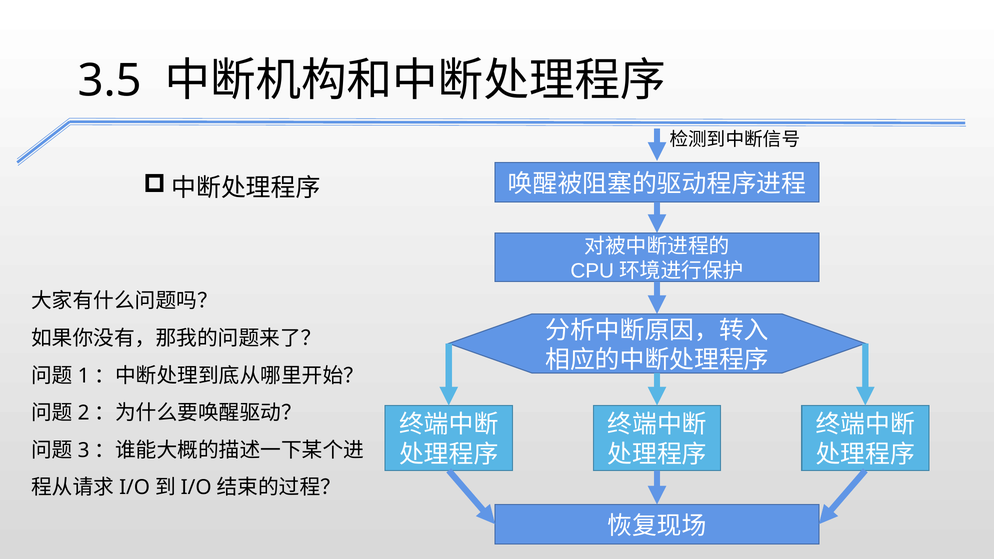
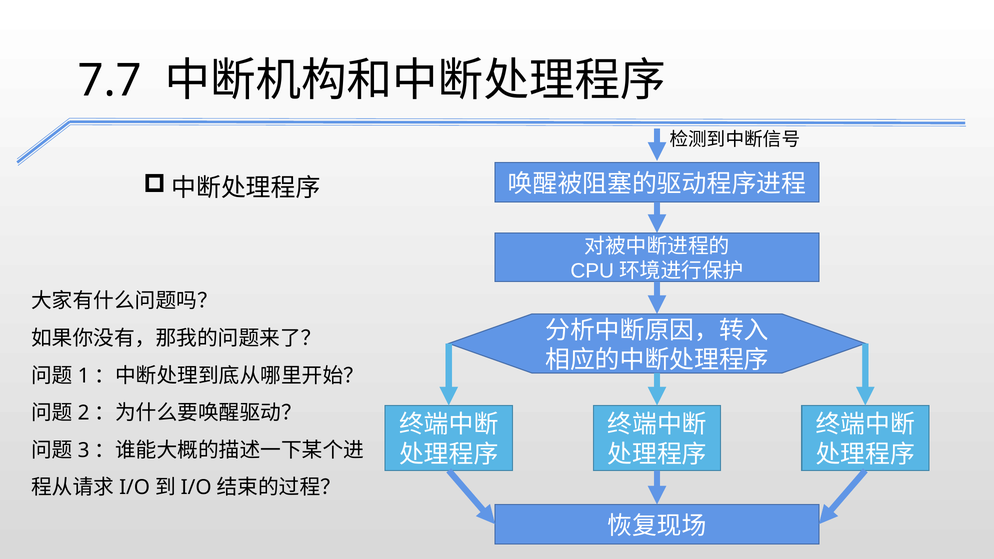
3.5: 3.5 -> 7.7
